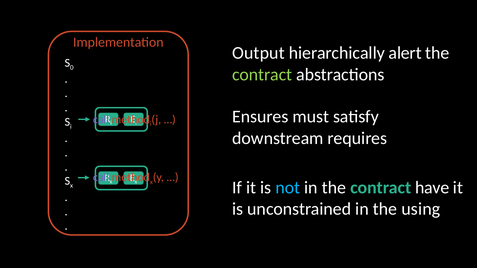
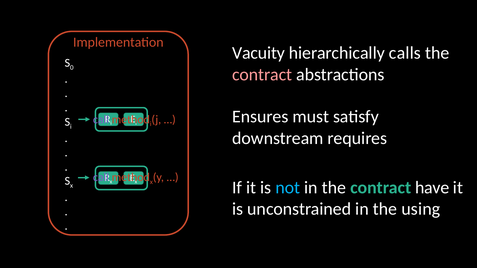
Output: Output -> Vacuity
alert: alert -> calls
contract at (262, 75) colour: light green -> pink
